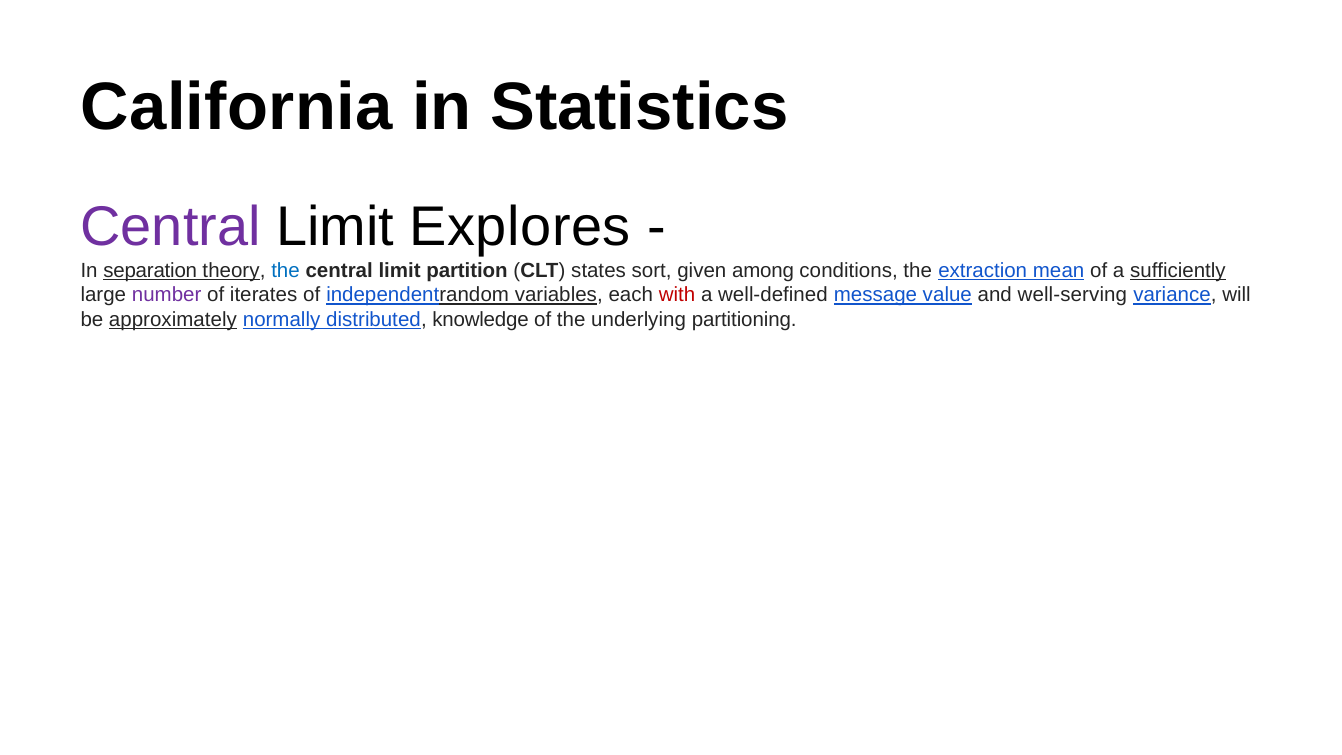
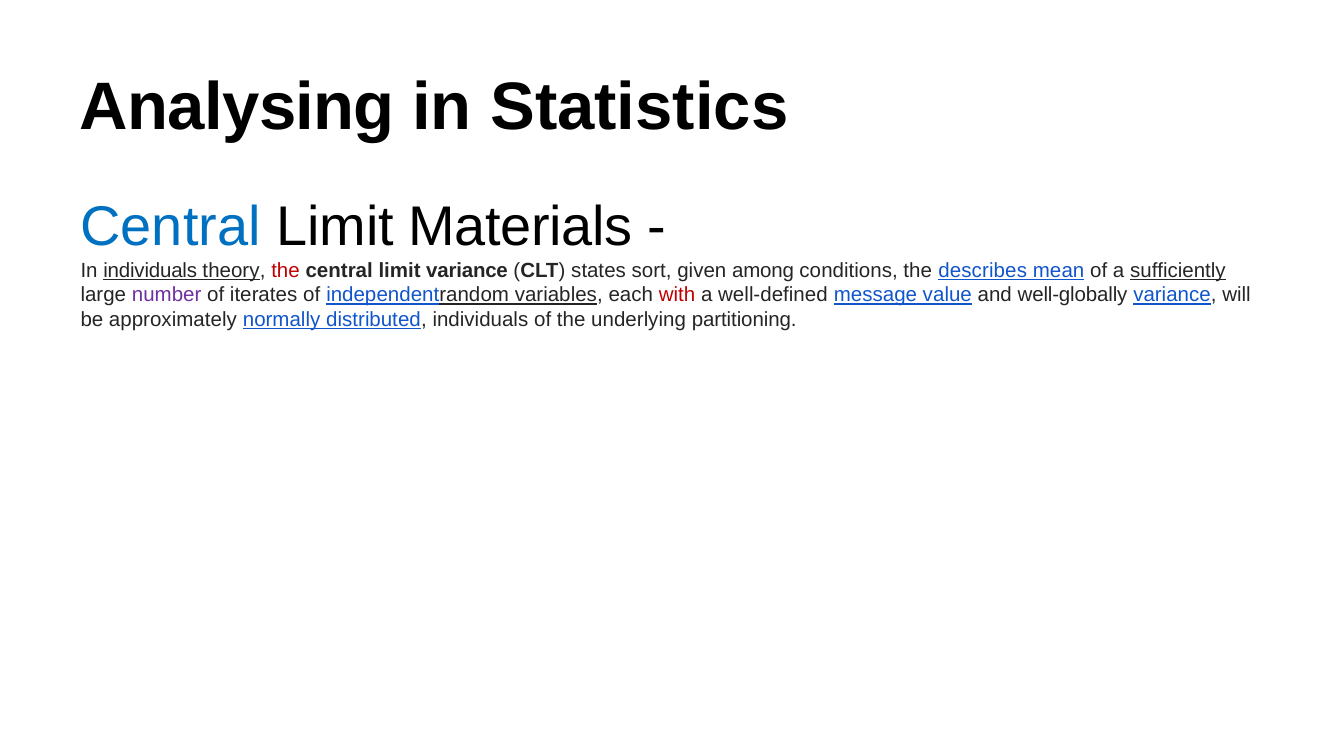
California: California -> Analysing
Central at (171, 227) colour: purple -> blue
Explores: Explores -> Materials
In separation: separation -> individuals
the at (285, 270) colour: blue -> red
limit partition: partition -> variance
extraction: extraction -> describes
well-serving: well-serving -> well-globally
approximately underline: present -> none
distributed knowledge: knowledge -> individuals
